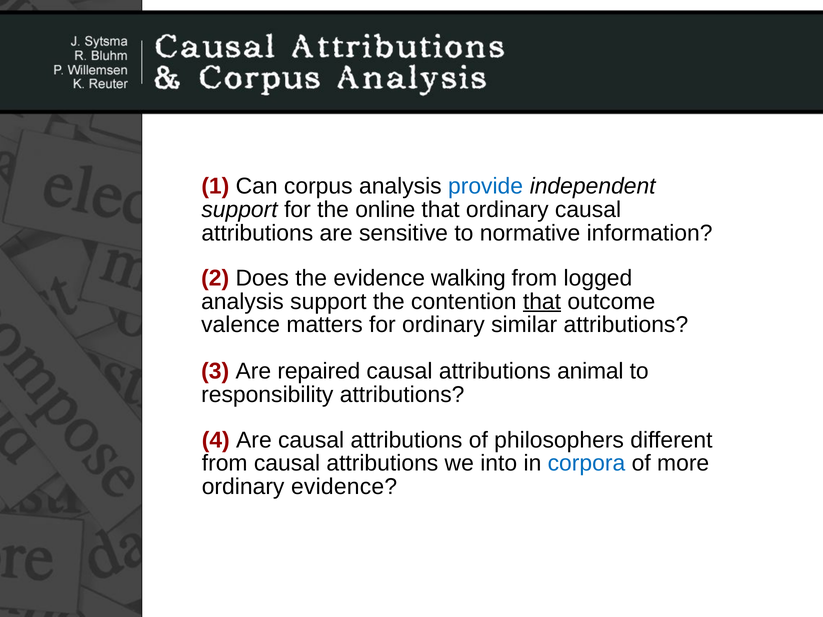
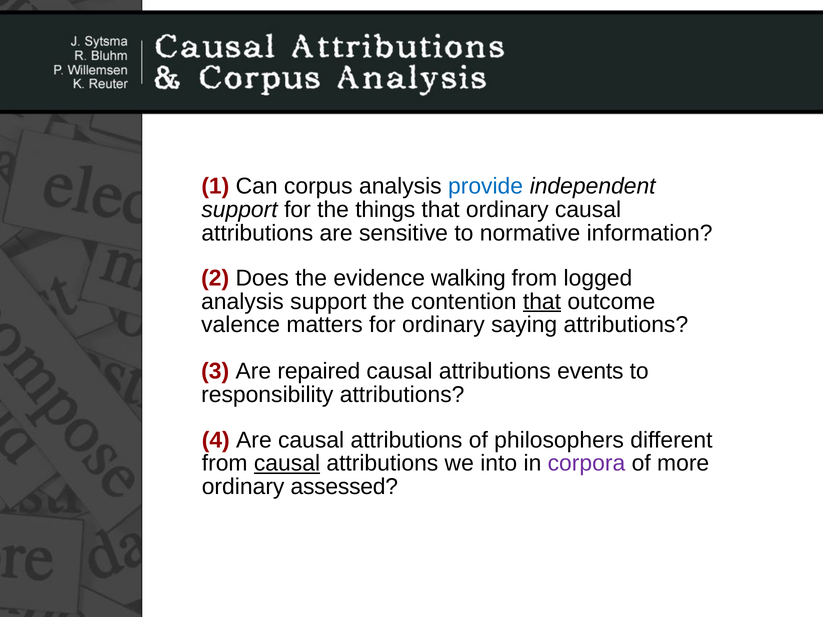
online: online -> things
similar: similar -> saying
animal: animal -> events
causal at (287, 463) underline: none -> present
corpora colour: blue -> purple
ordinary evidence: evidence -> assessed
